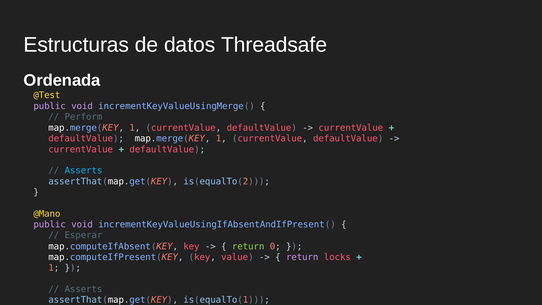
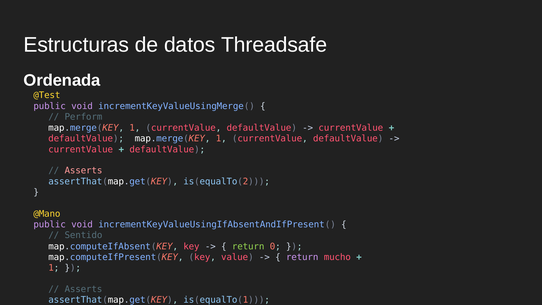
Asserts at (83, 171) colour: light blue -> pink
Esperar: Esperar -> Sentido
locks: locks -> mucho
